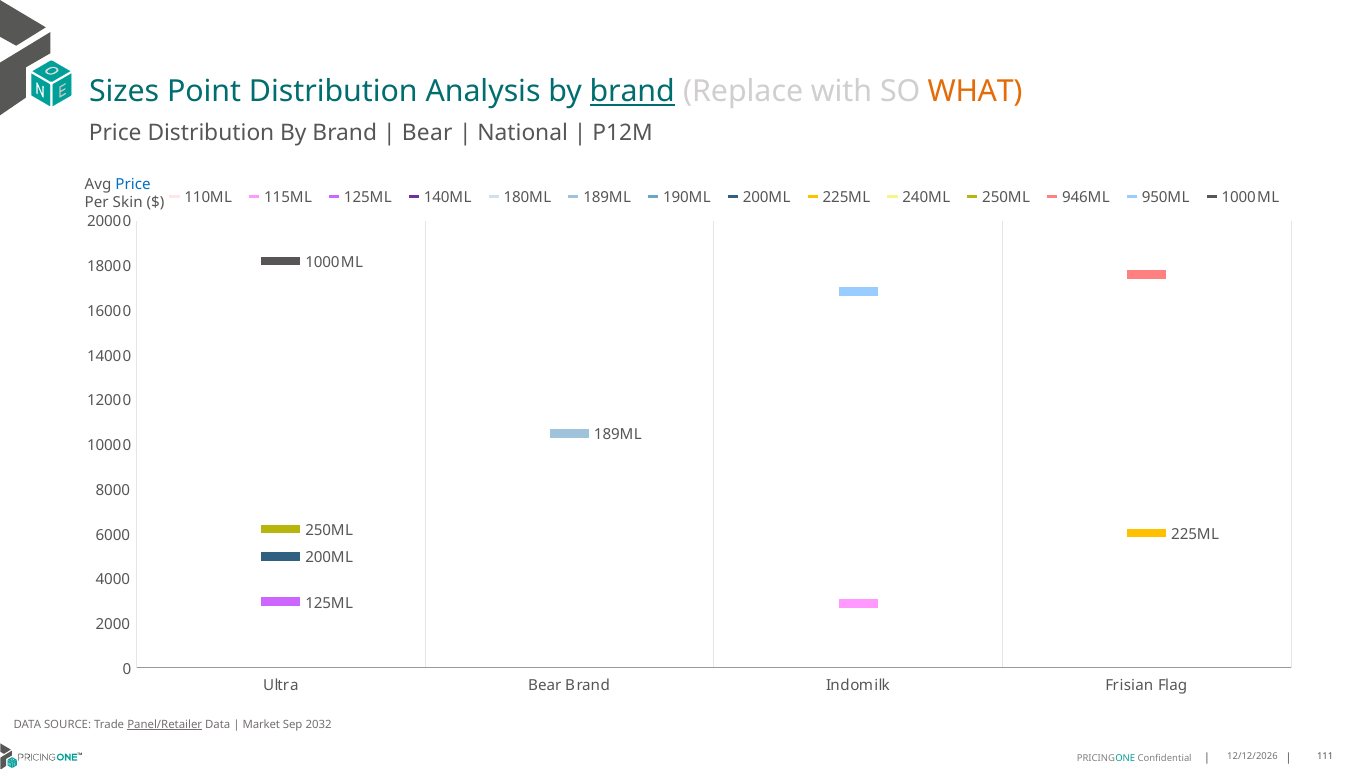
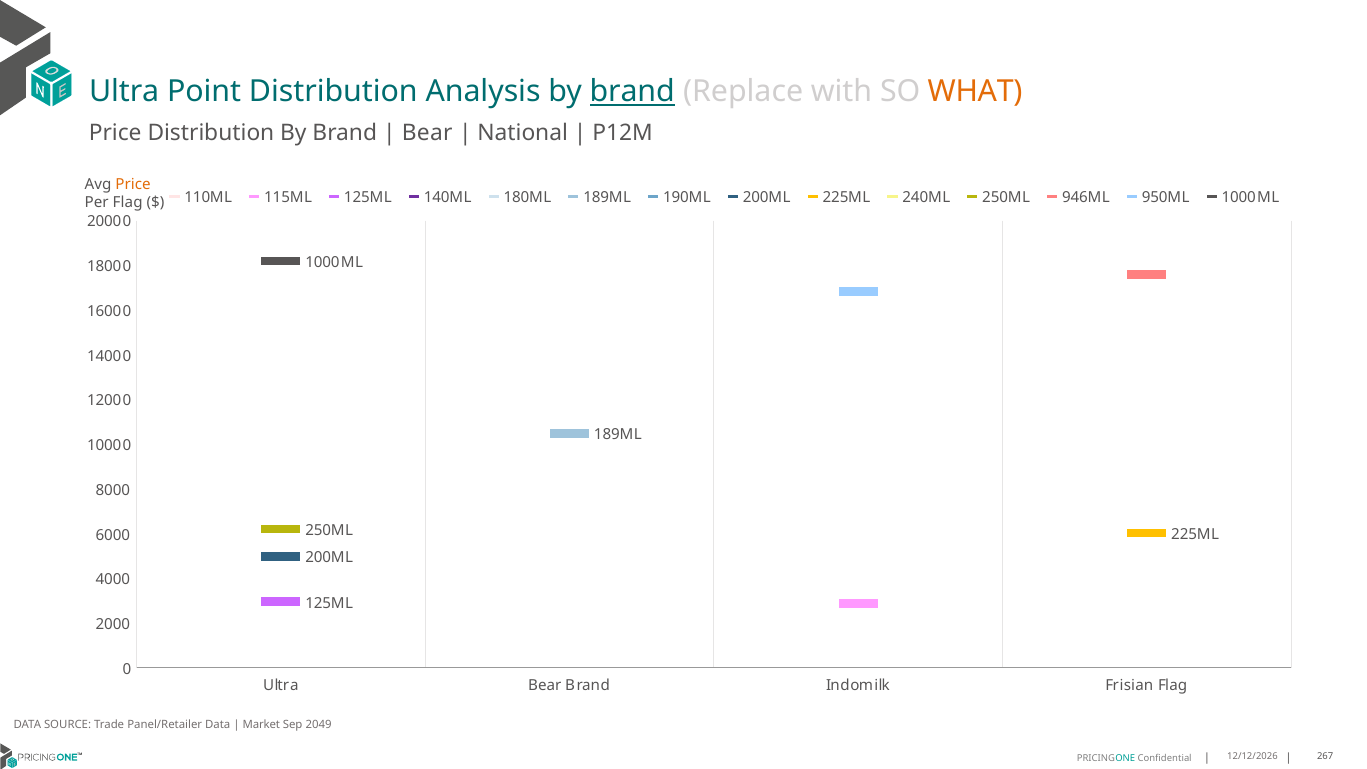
Sizes at (124, 92): Sizes -> Ultra
Price at (133, 185) colour: blue -> orange
Per Skin: Skin -> Flag
Panel/Retailer underline: present -> none
2032: 2032 -> 2049
111: 111 -> 267
